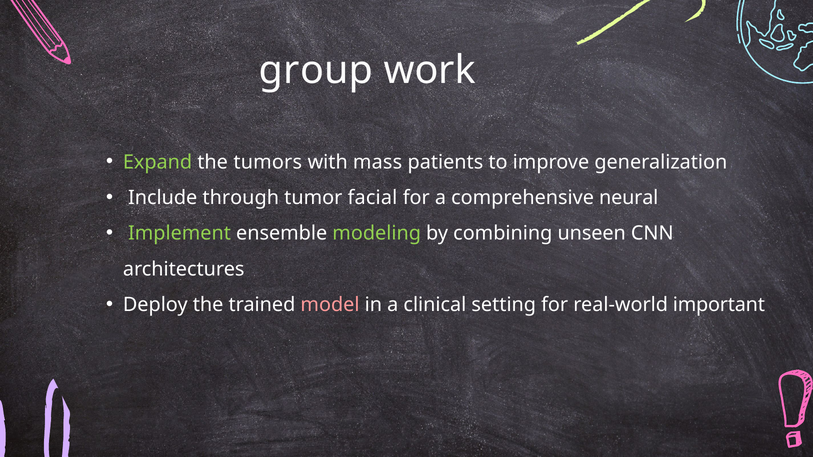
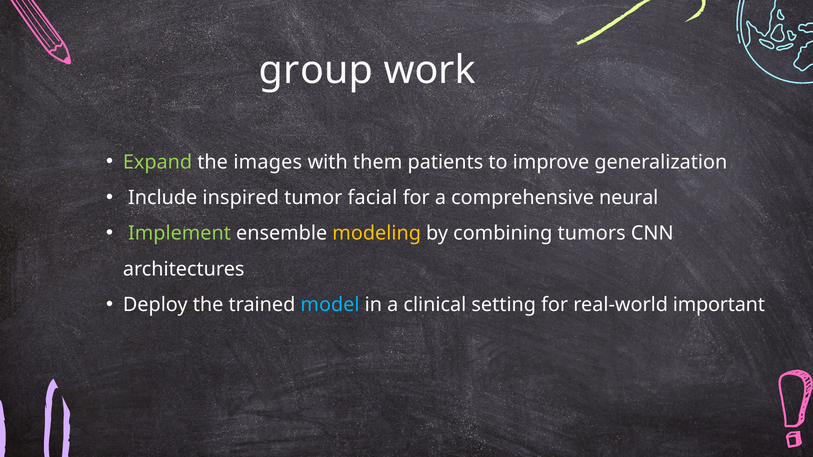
tumors: tumors -> images
mass: mass -> them
through: through -> inspired
modeling colour: light green -> yellow
unseen: unseen -> tumors
model colour: pink -> light blue
